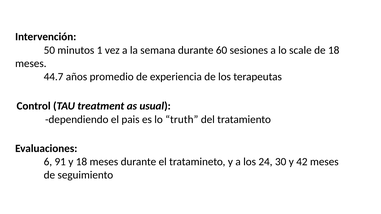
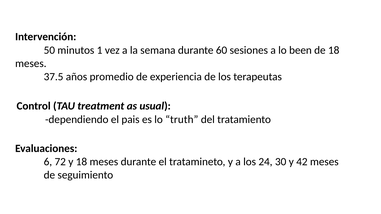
scale: scale -> been
44.7: 44.7 -> 37.5
91: 91 -> 72
